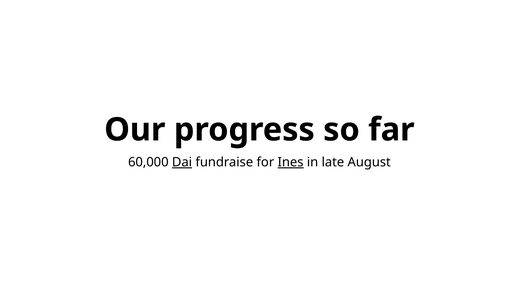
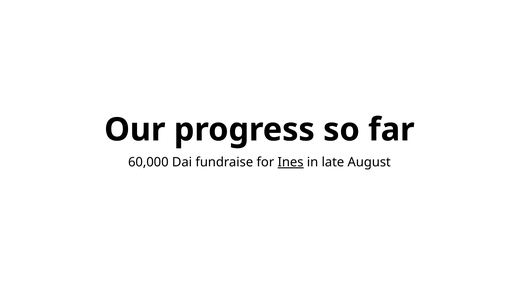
Dai underline: present -> none
